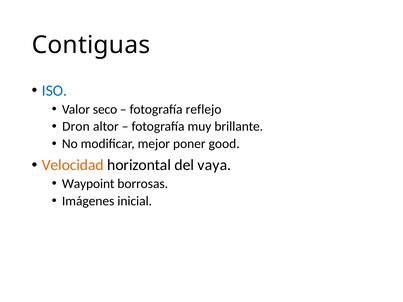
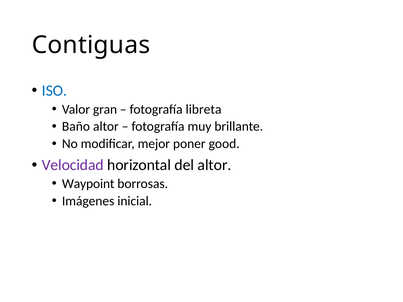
seco: seco -> gran
reflejo: reflejo -> libreta
Dron: Dron -> Baño
Velocidad colour: orange -> purple
del vaya: vaya -> altor
